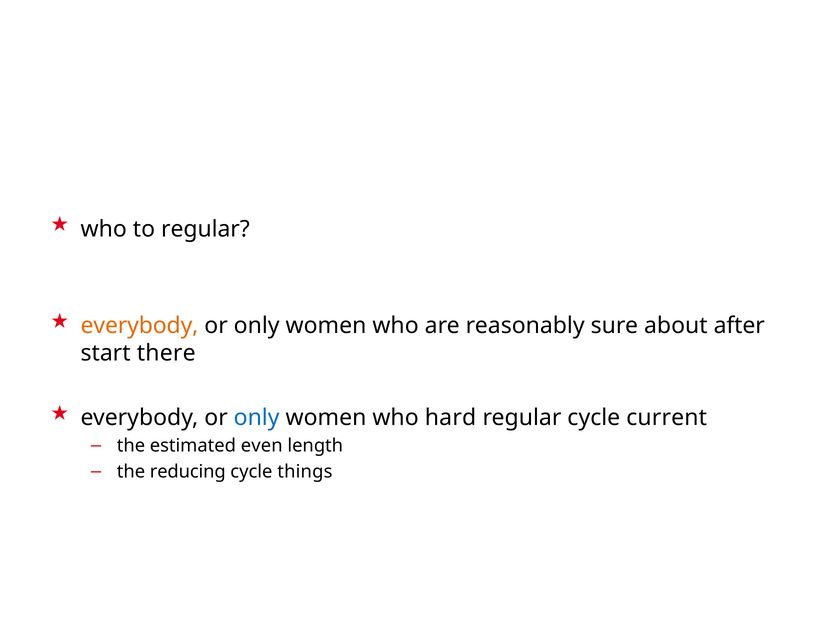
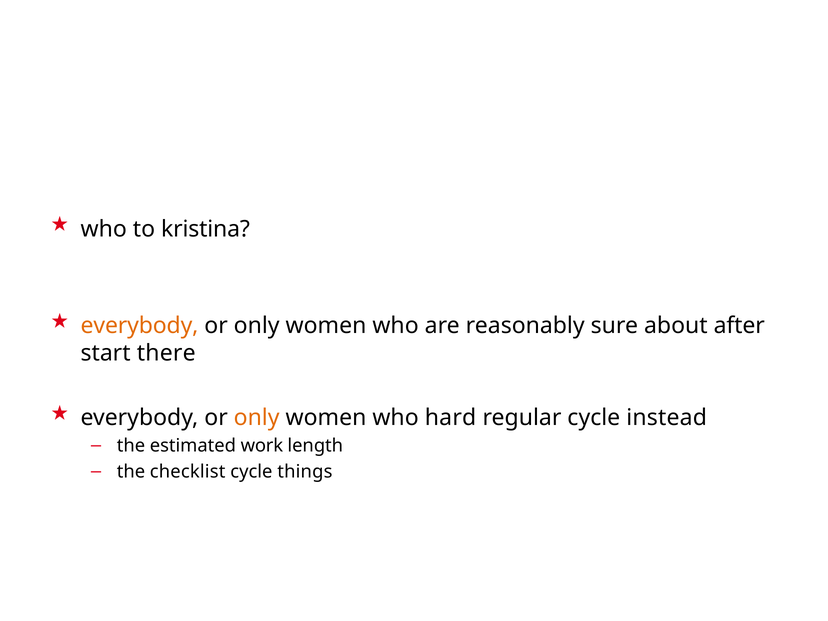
to regular: regular -> kristina
only at (257, 418) colour: blue -> orange
current: current -> instead
even: even -> work
reducing: reducing -> checklist
